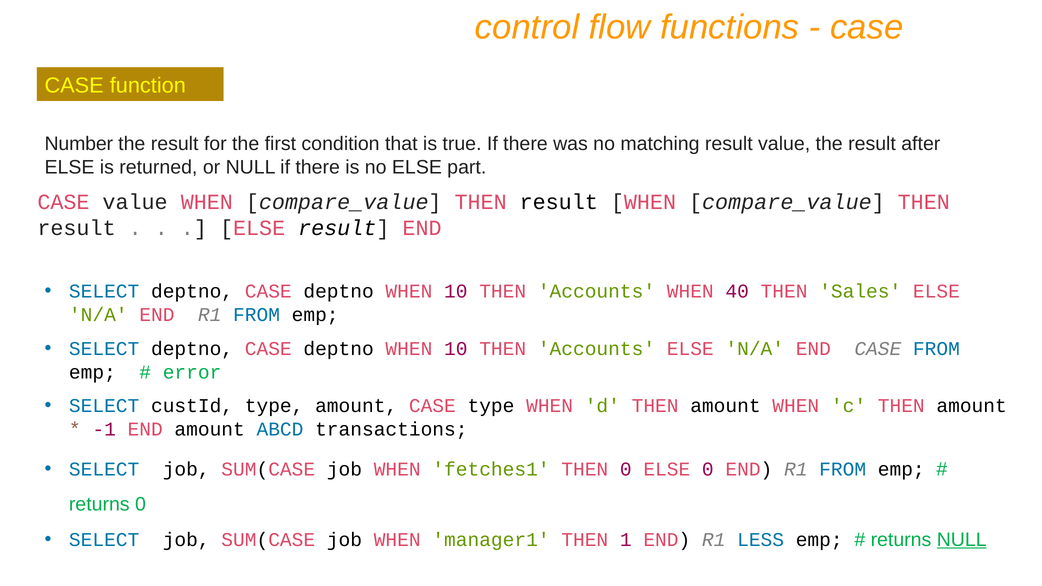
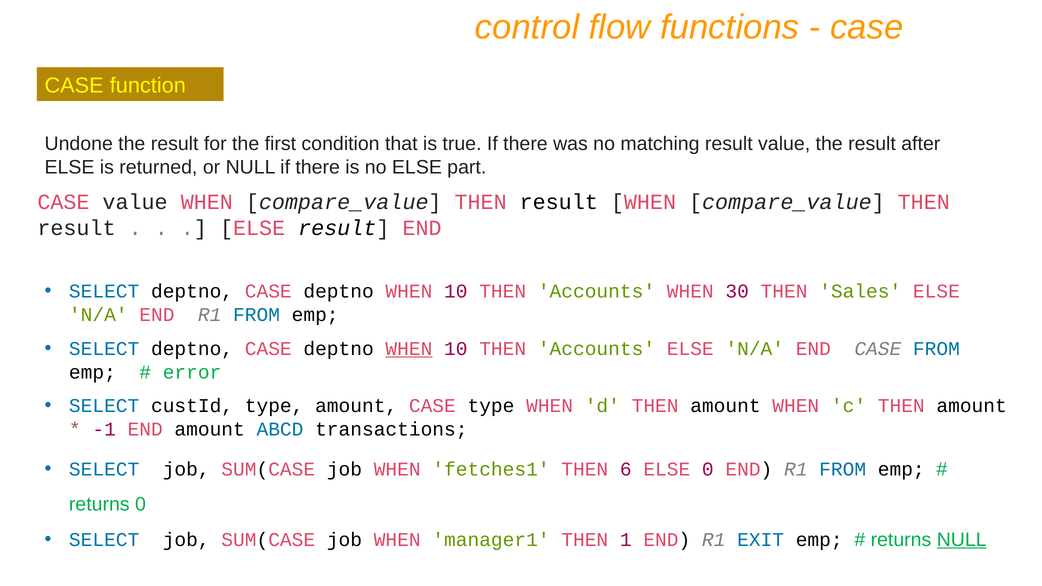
Number: Number -> Undone
40: 40 -> 30
WHEN at (409, 349) underline: none -> present
THEN 0: 0 -> 6
LESS: LESS -> EXIT
